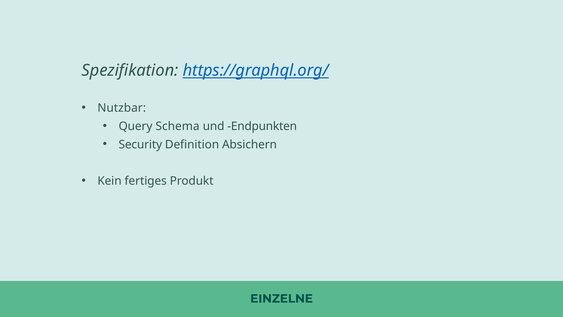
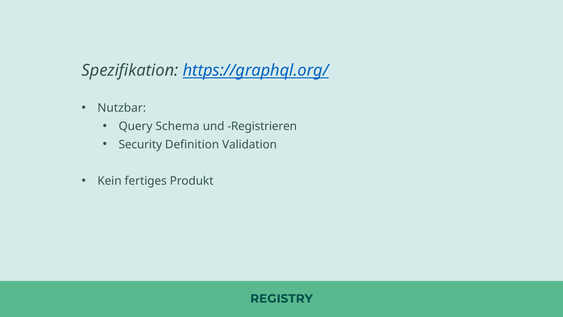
Endpunkten: Endpunkten -> Registrieren
Absichern: Absichern -> Validation
EINZELNE: EINZELNE -> REGISTRY
